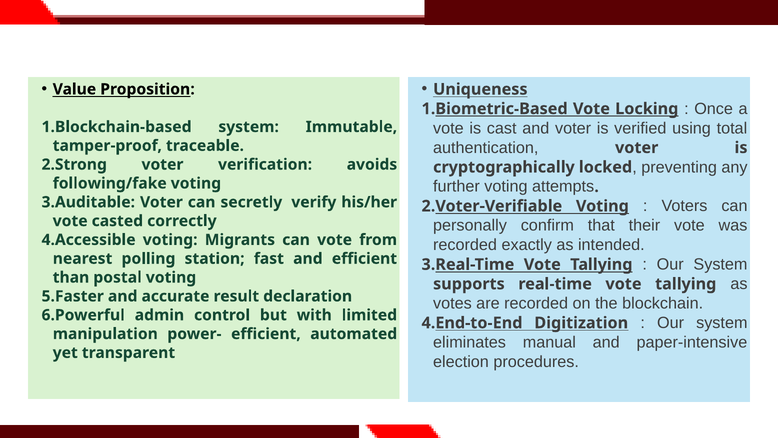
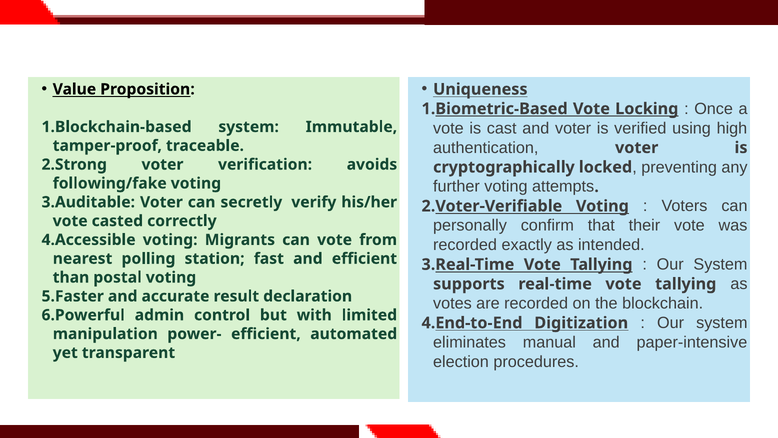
total: total -> high
